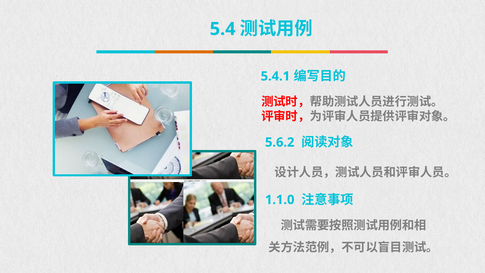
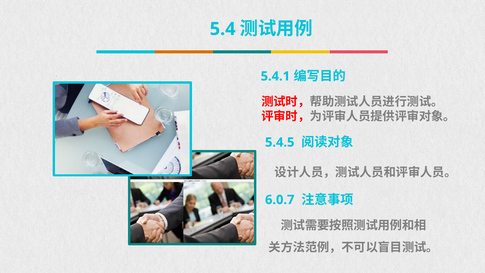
5.6.2: 5.6.2 -> 5.4.5
1.1.0: 1.1.0 -> 6.0.7
